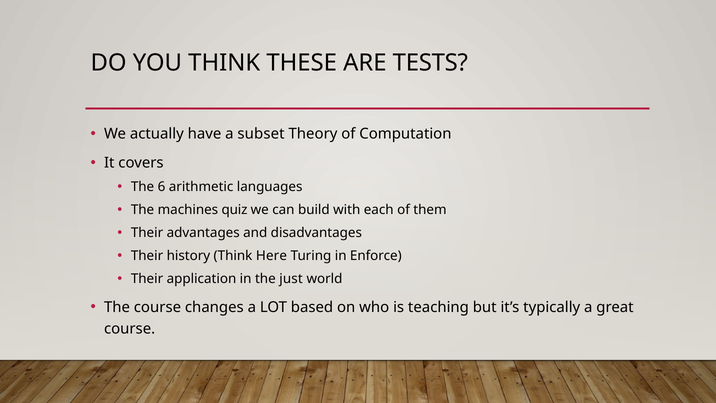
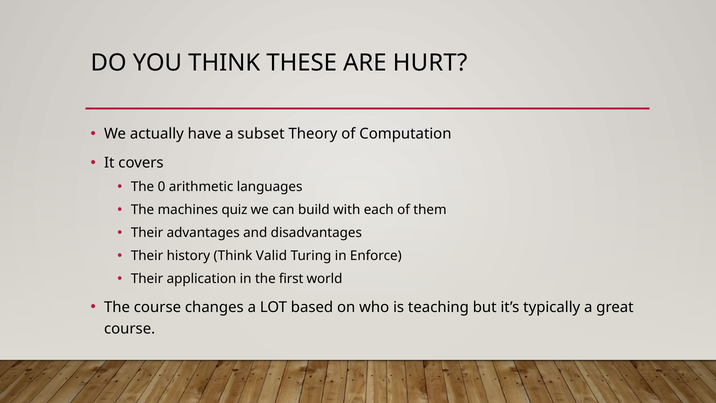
TESTS: TESTS -> HURT
6: 6 -> 0
Here: Here -> Valid
just: just -> first
